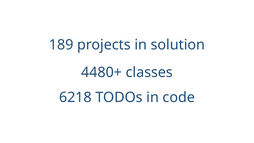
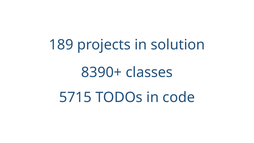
4480+: 4480+ -> 8390+
6218: 6218 -> 5715
